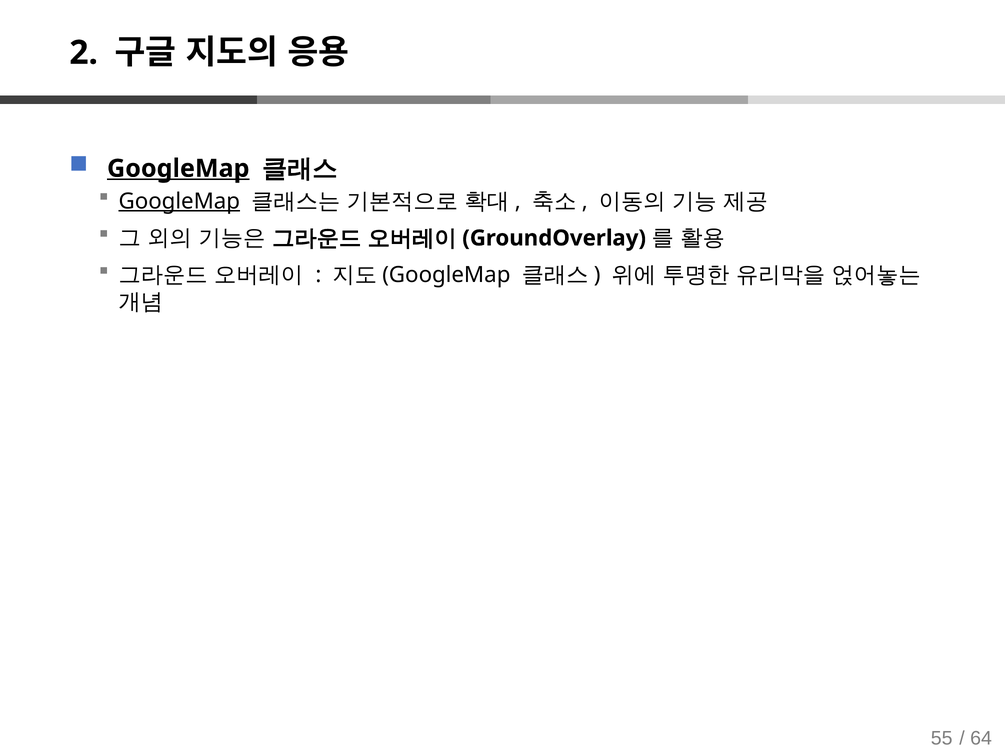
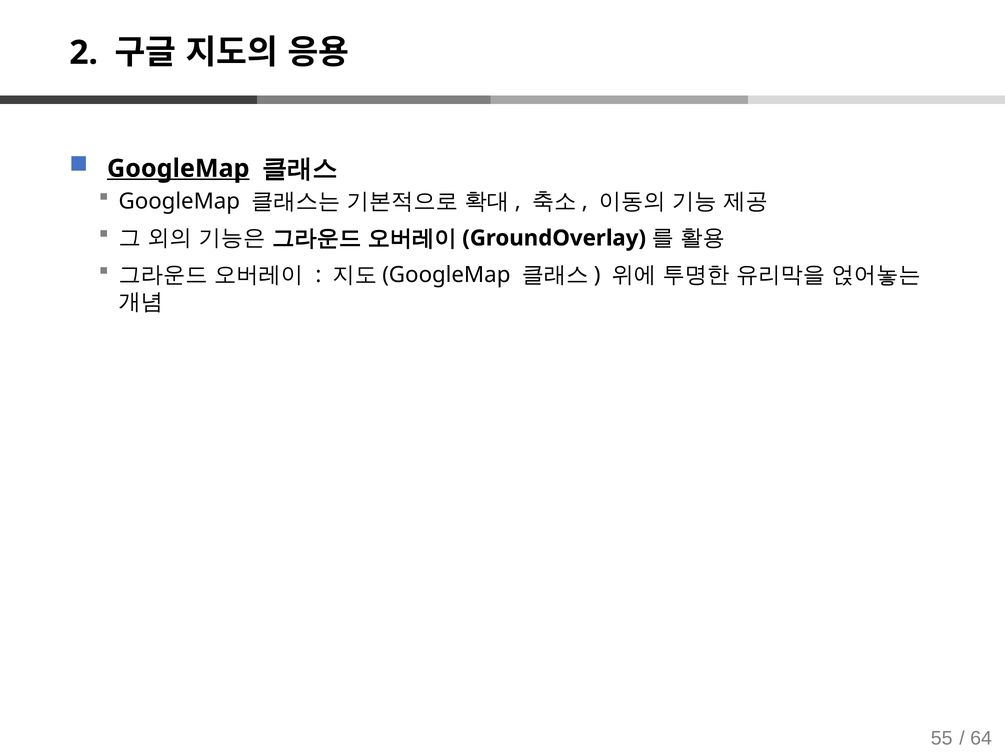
GoogleMap at (179, 201) underline: present -> none
